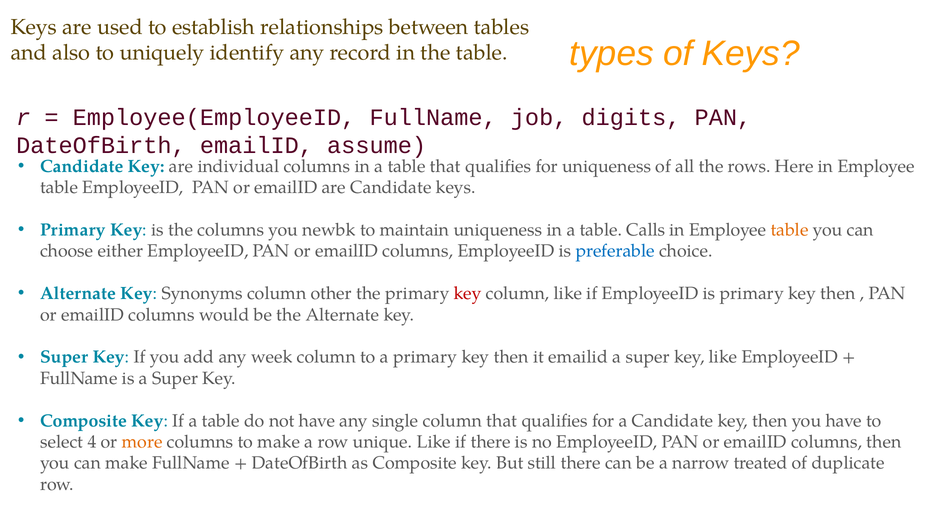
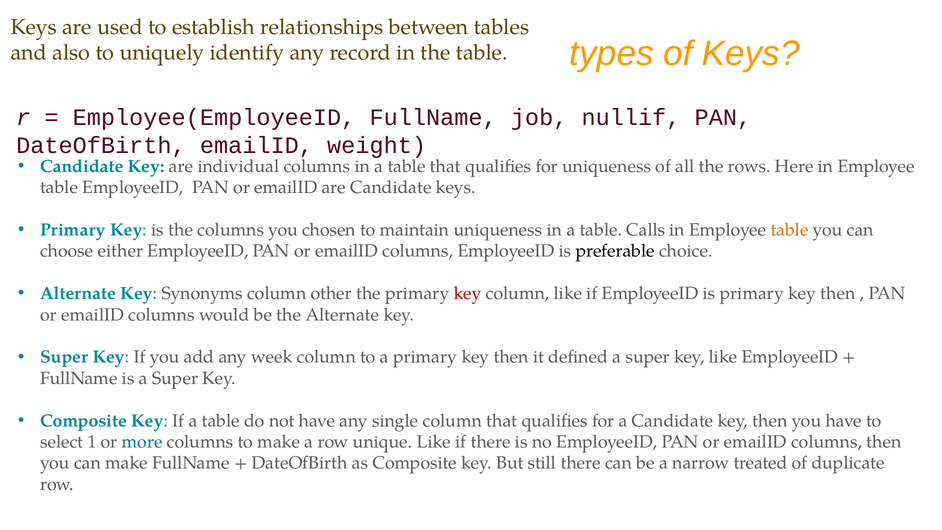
digits: digits -> nullif
assume: assume -> weight
newbk: newbk -> chosen
preferable colour: blue -> black
it emailid: emailid -> defined
4: 4 -> 1
more colour: orange -> blue
